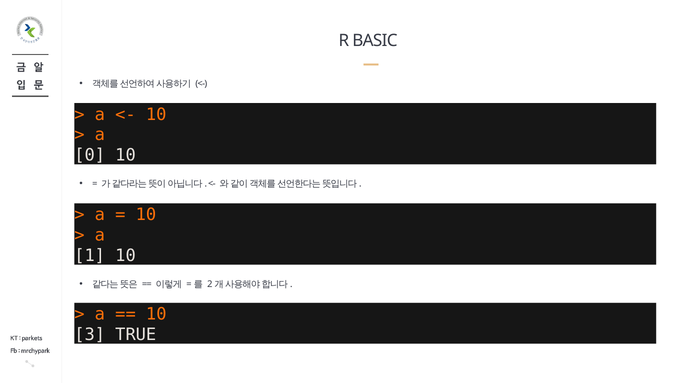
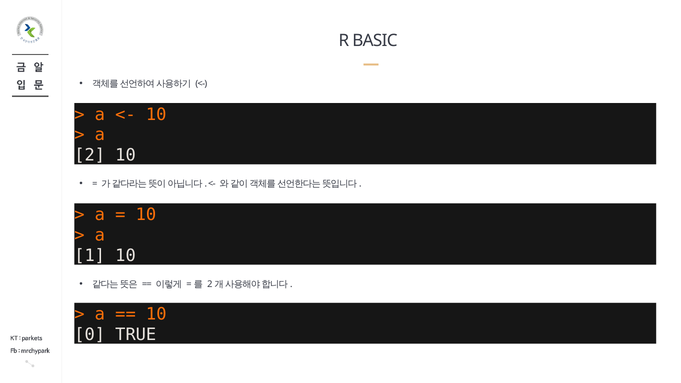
0: 0 -> 2
3: 3 -> 0
